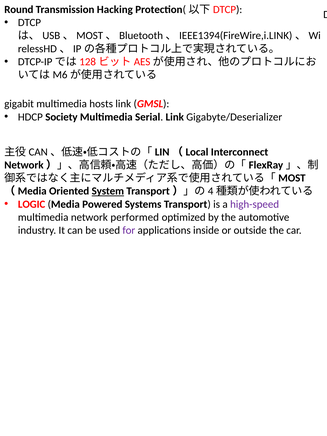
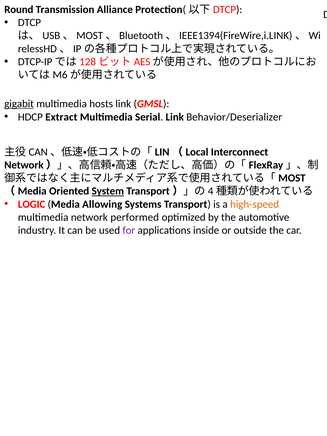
Hacking: Hacking -> Alliance
gigabit underline: none -> present
Society: Society -> Extract
Gigabyte/Deserializer: Gigabyte/Deserializer -> Behavior/Deserializer
Powered: Powered -> Allowing
high-speed colour: purple -> orange
